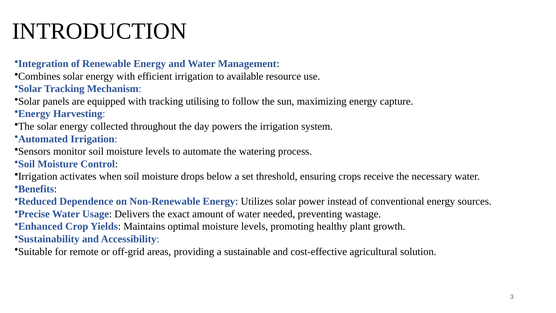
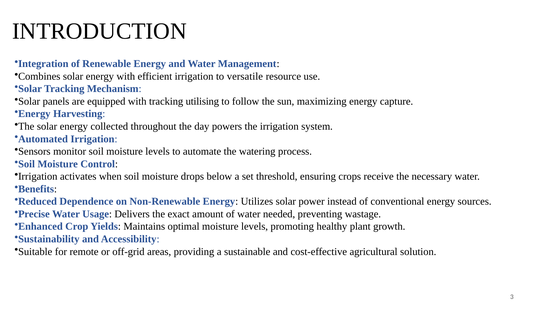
available: available -> versatile
